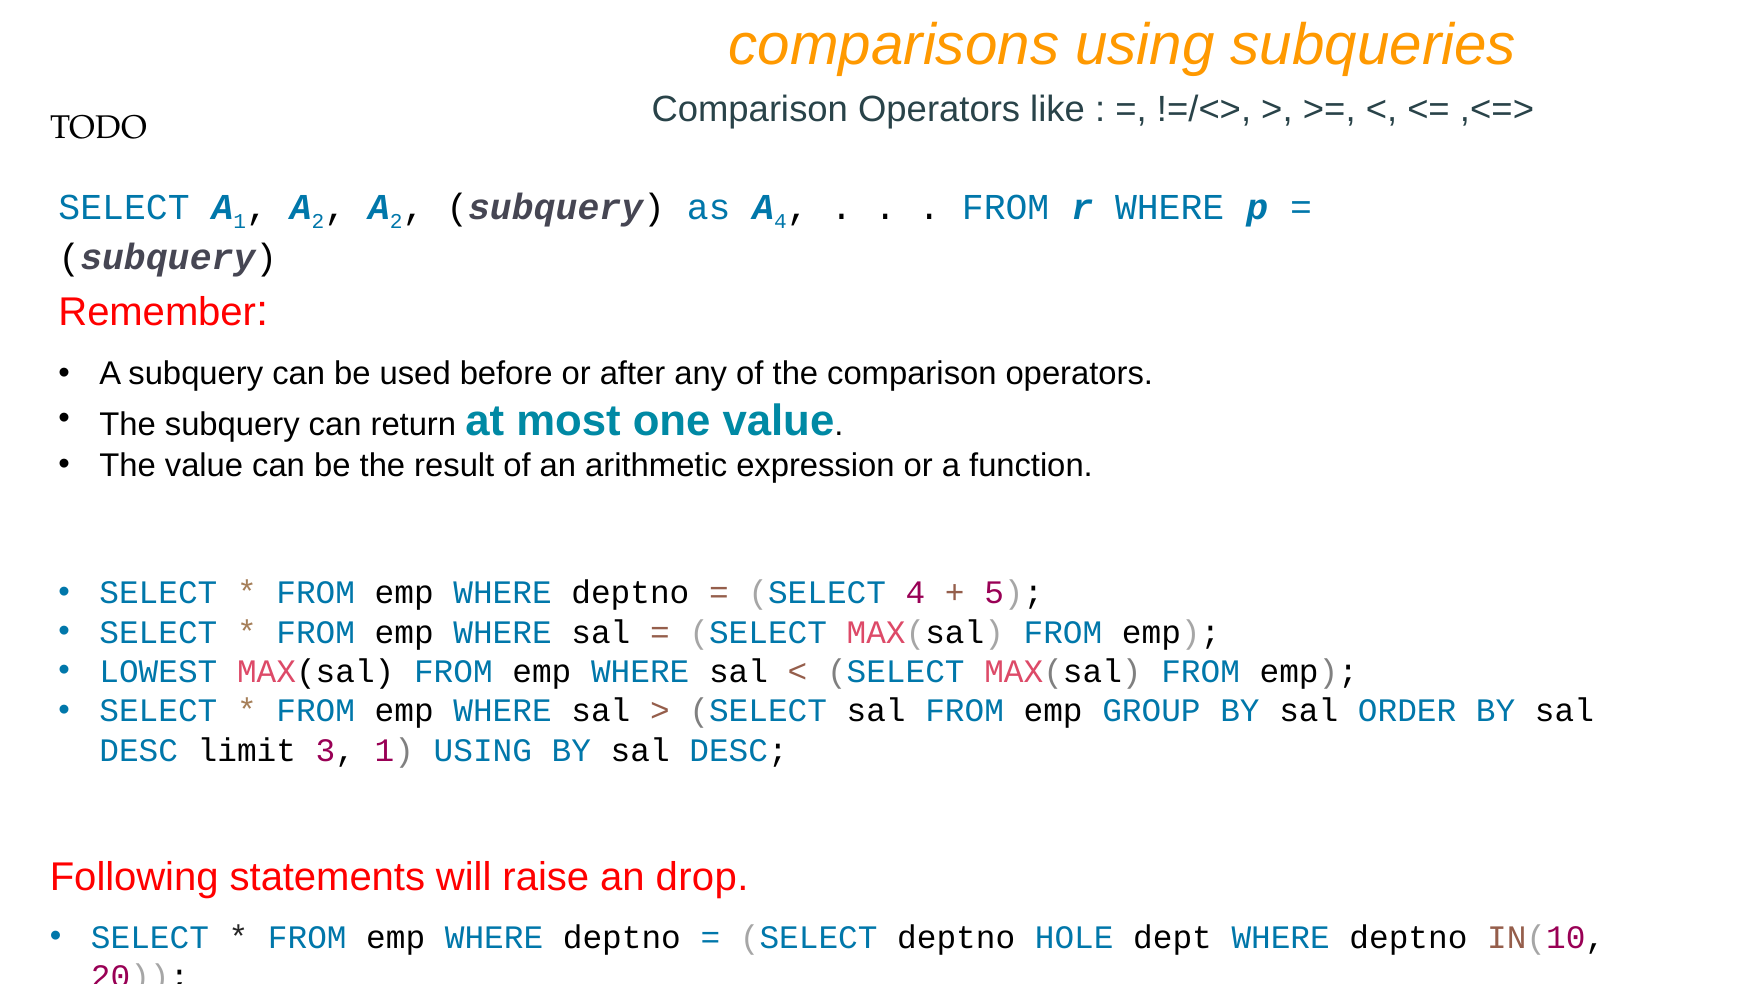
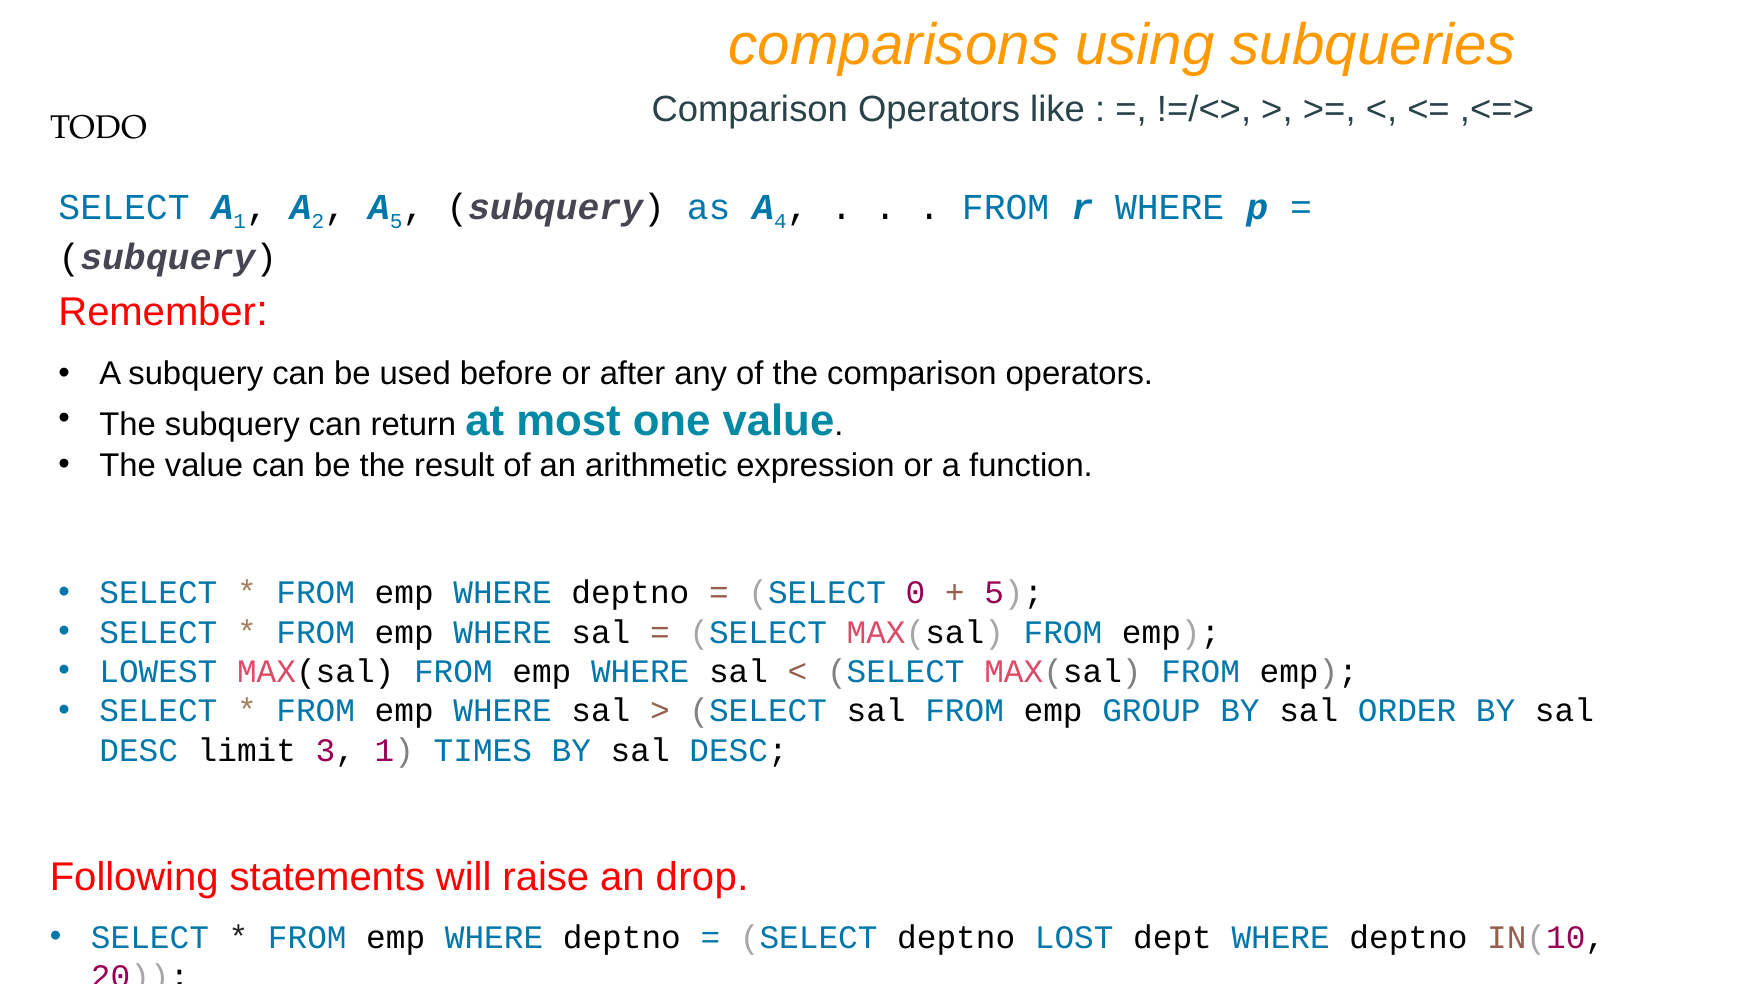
2 at (396, 221): 2 -> 5
SELECT 4: 4 -> 0
1 USING: USING -> TIMES
HOLE: HOLE -> LOST
